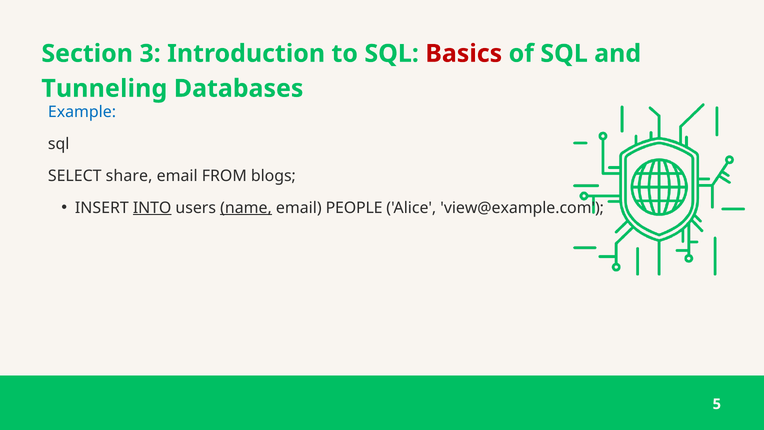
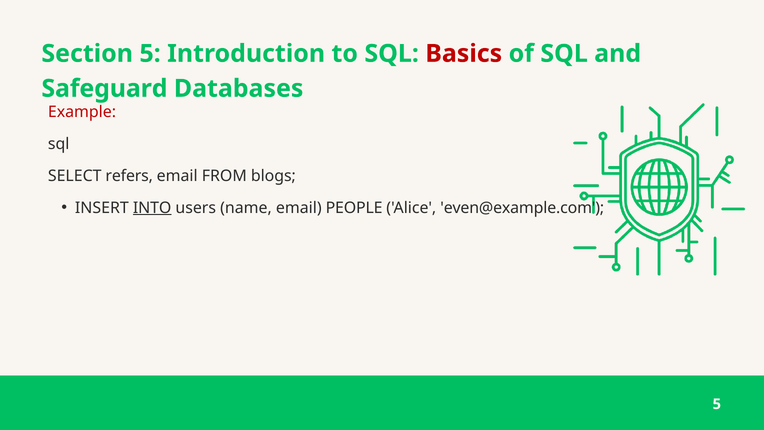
Section 3: 3 -> 5
Tunneling: Tunneling -> Safeguard
Example colour: blue -> red
share: share -> refers
name underline: present -> none
view@example.com: view@example.com -> even@example.com
